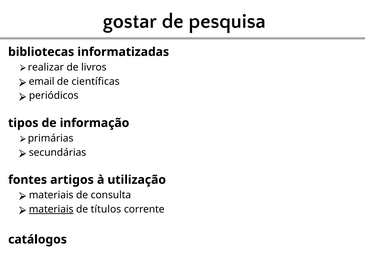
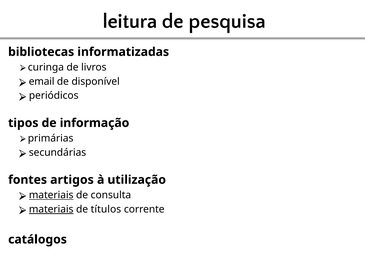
gostar: gostar -> leitura
realizar: realizar -> curinga
científicas: científicas -> disponível
materiais at (51, 195) underline: none -> present
